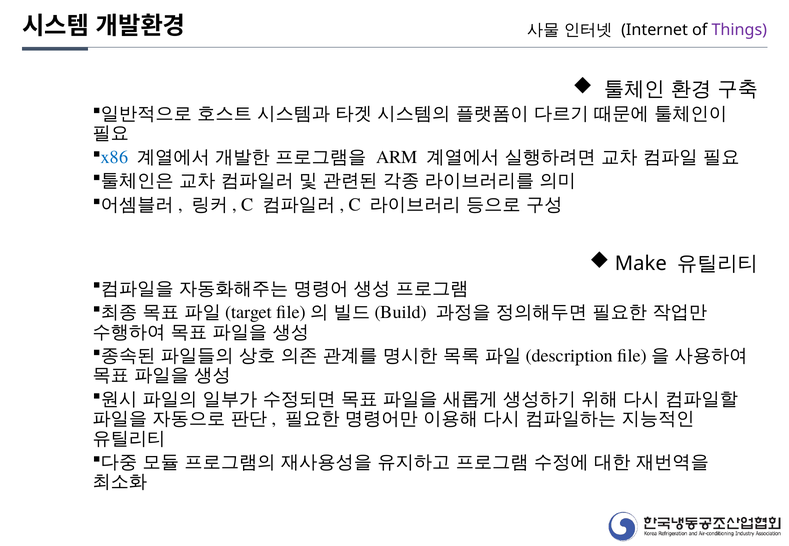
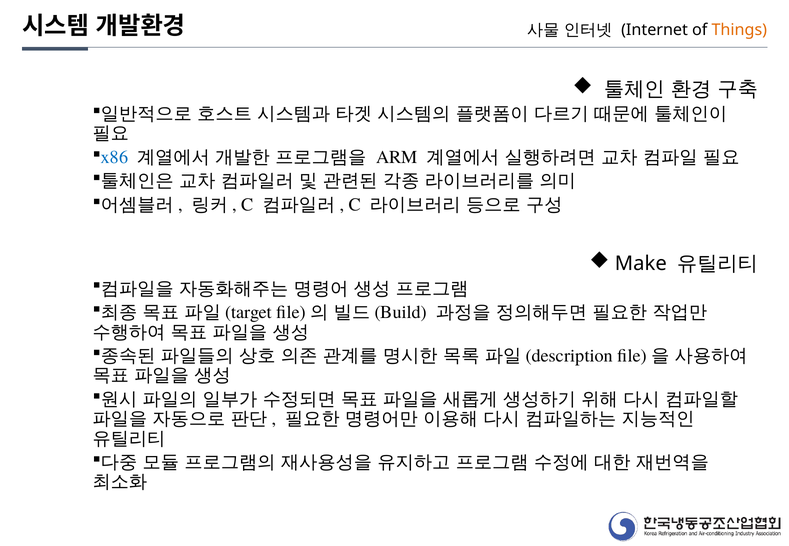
Things colour: purple -> orange
